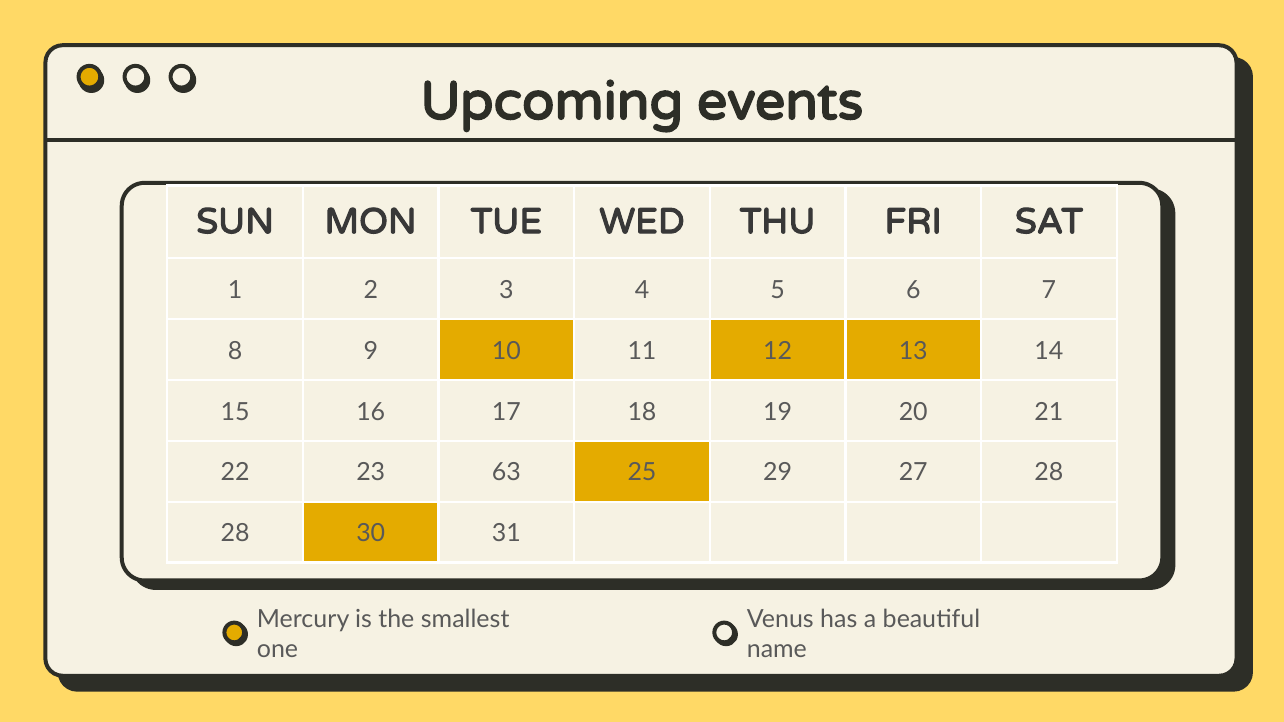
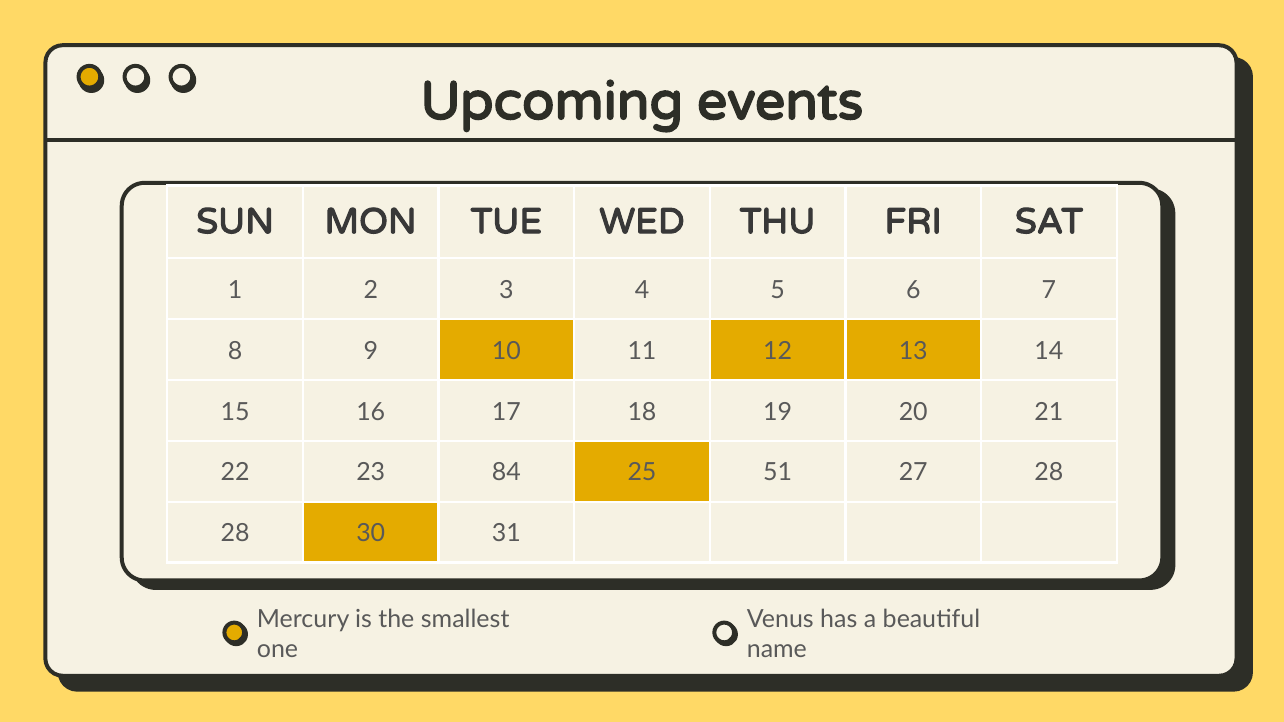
63: 63 -> 84
29: 29 -> 51
